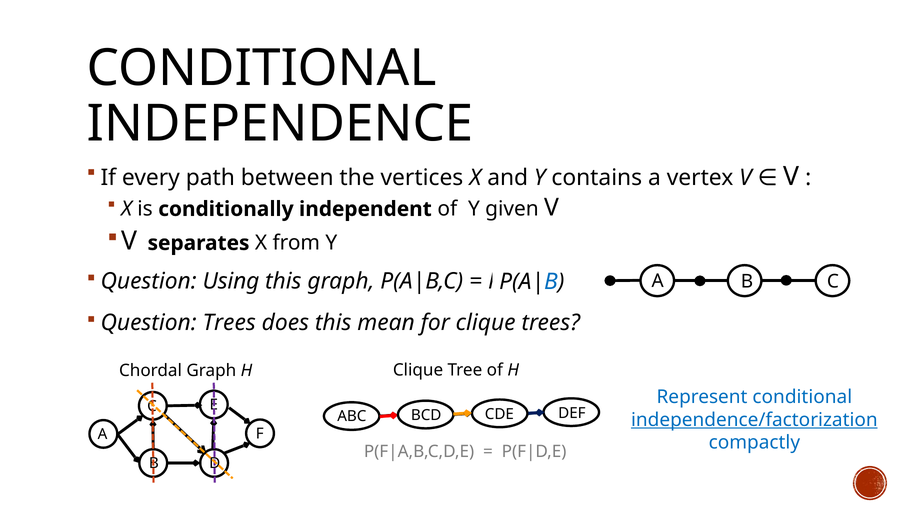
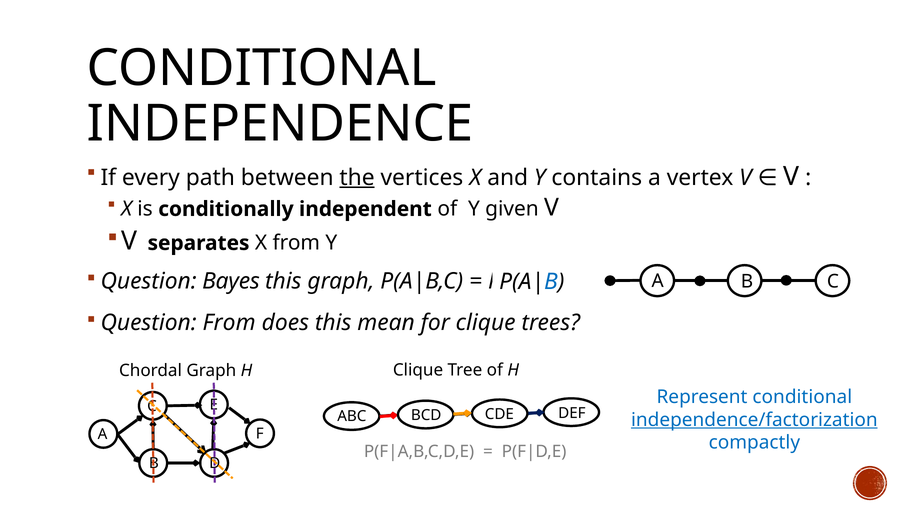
the underline: none -> present
Using: Using -> Bayes
Question Trees: Trees -> From
